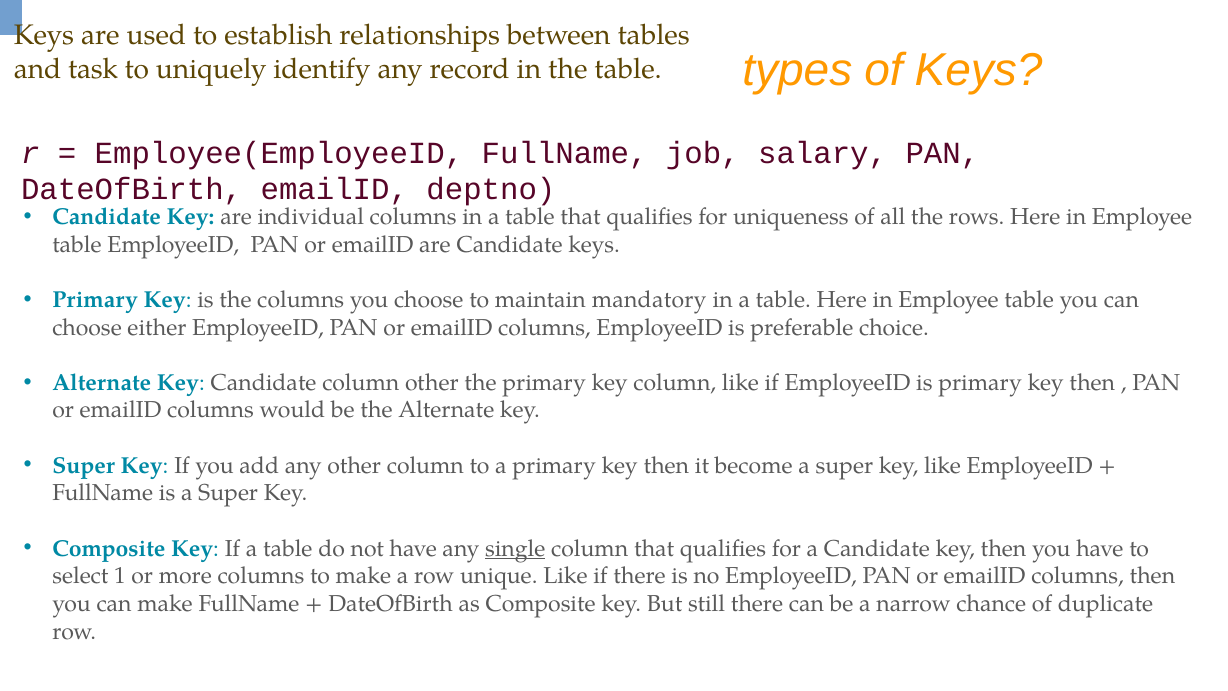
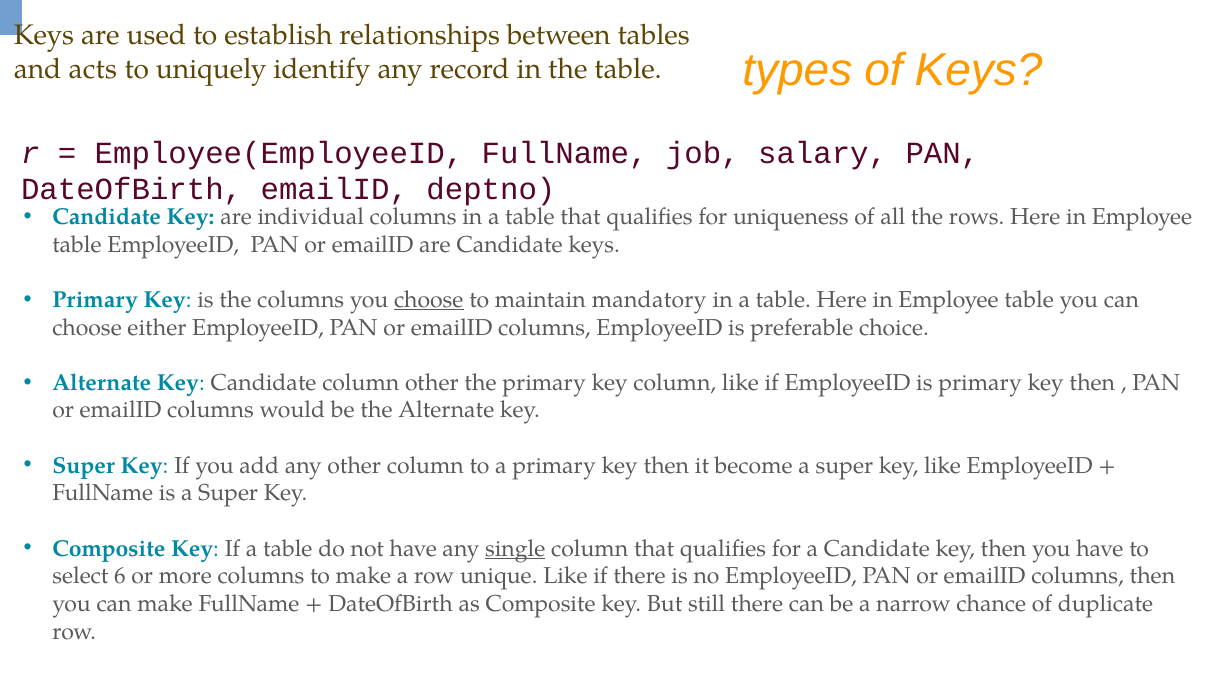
task: task -> acts
choose at (429, 300) underline: none -> present
1: 1 -> 6
